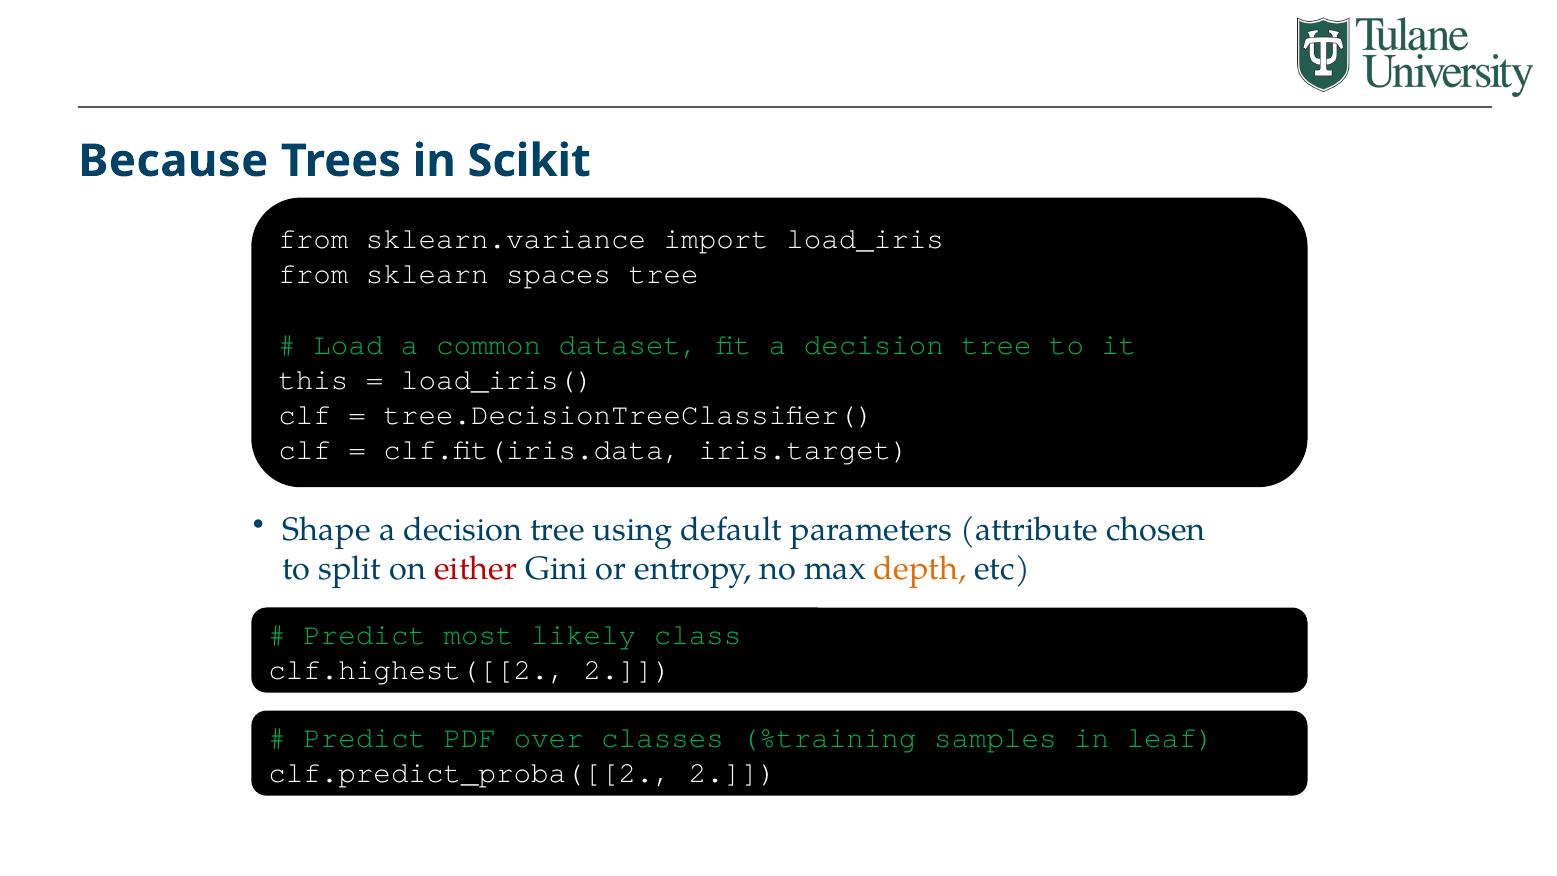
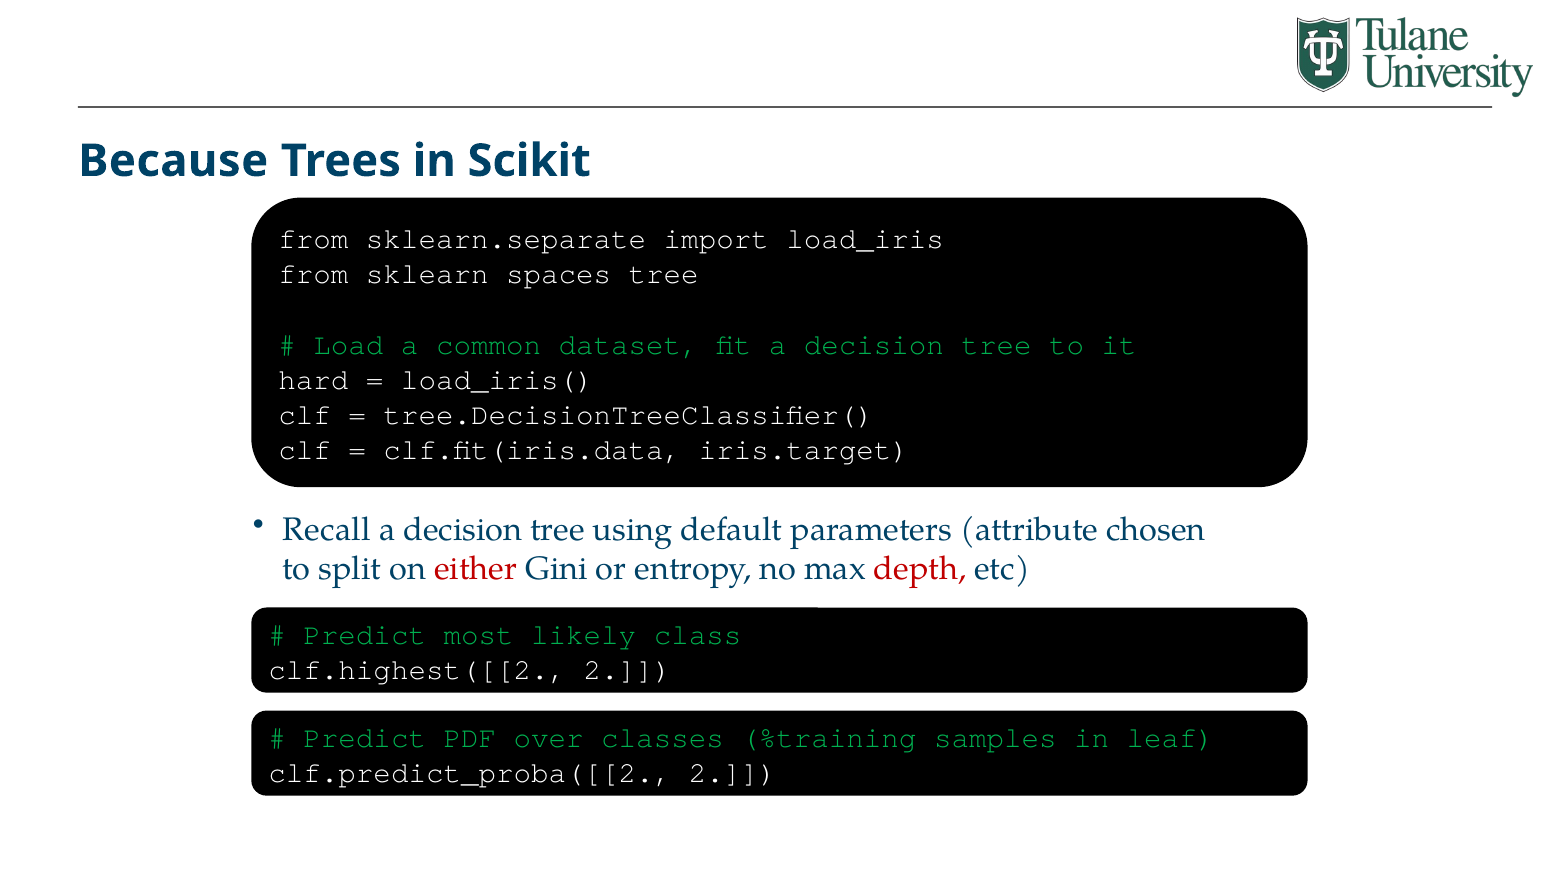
sklearn.variance: sklearn.variance -> sklearn.separate
this: this -> hard
Shape: Shape -> Recall
depth colour: orange -> red
